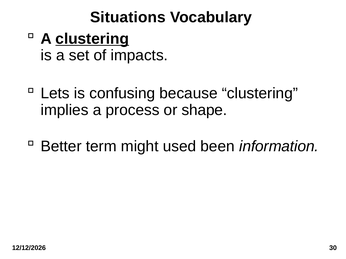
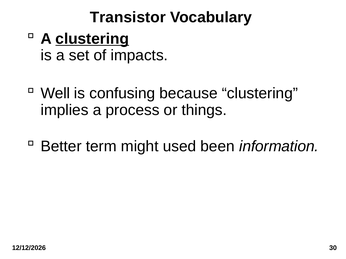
Situations: Situations -> Transistor
Lets: Lets -> Well
shape: shape -> things
